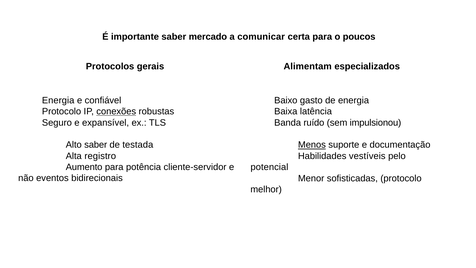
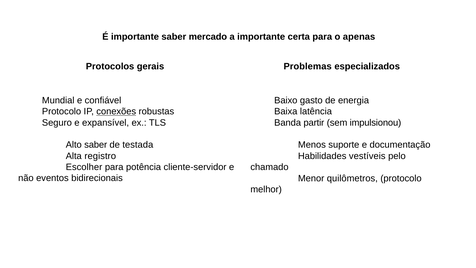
a comunicar: comunicar -> importante
poucos: poucos -> apenas
Alimentam: Alimentam -> Problemas
Energia at (58, 100): Energia -> Mundial
ruído: ruído -> partir
Menos underline: present -> none
potencial: potencial -> chamado
Aumento: Aumento -> Escolher
sofisticadas: sofisticadas -> quilômetros
